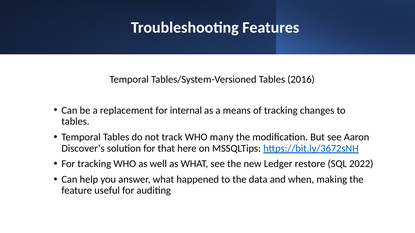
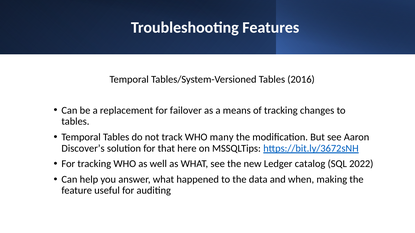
internal: internal -> failover
restore: restore -> catalog
